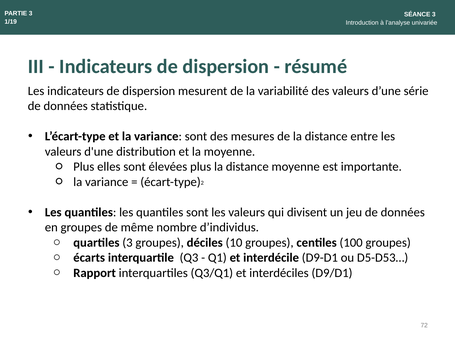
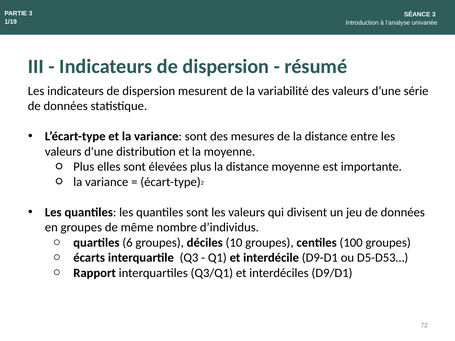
quartiles 3: 3 -> 6
